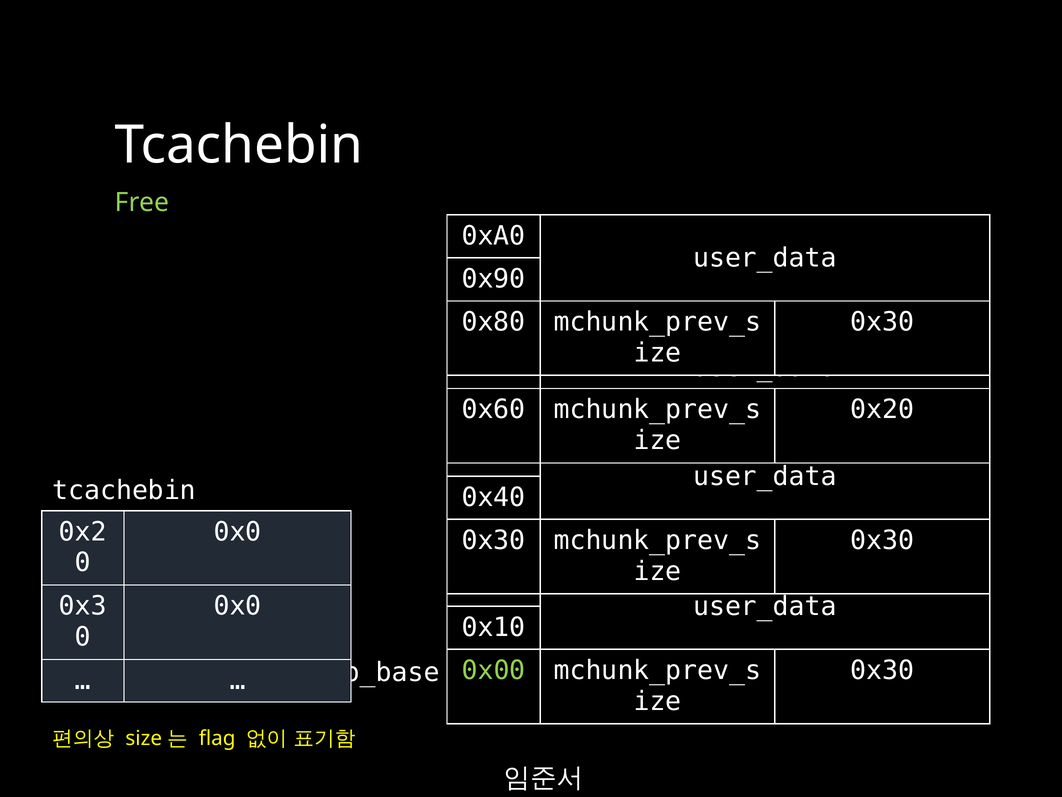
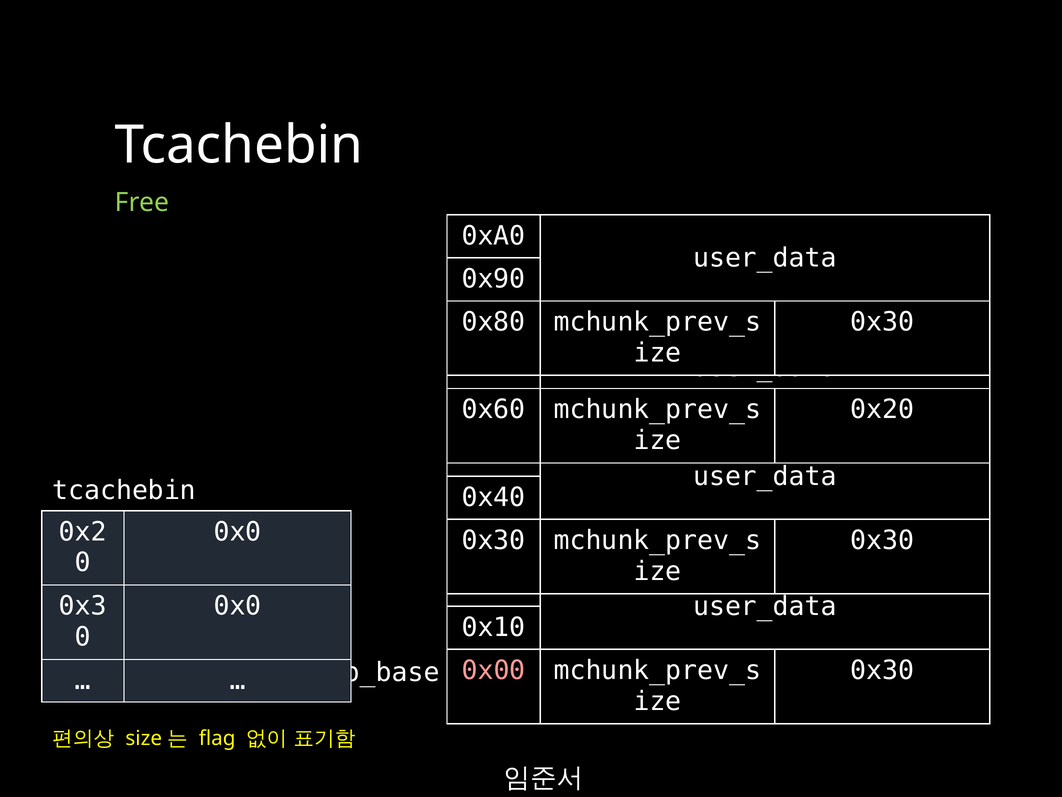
0x00 colour: light green -> pink
